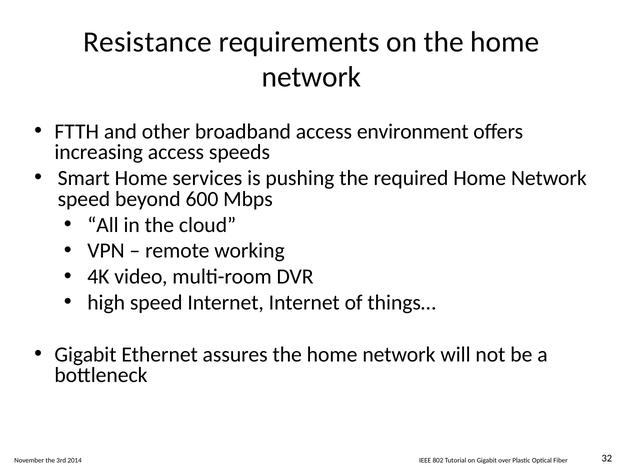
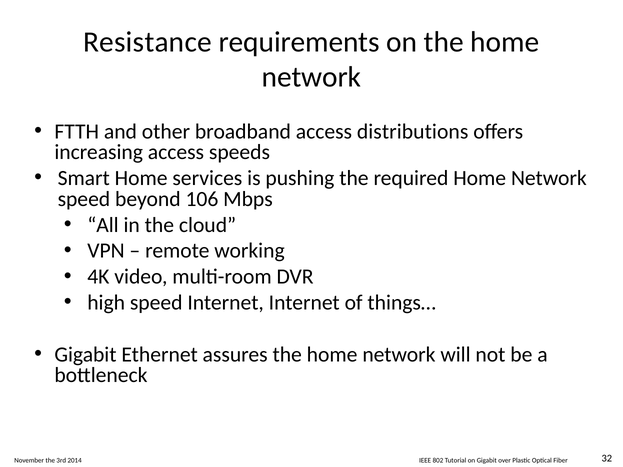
environment: environment -> distributions
600: 600 -> 106
